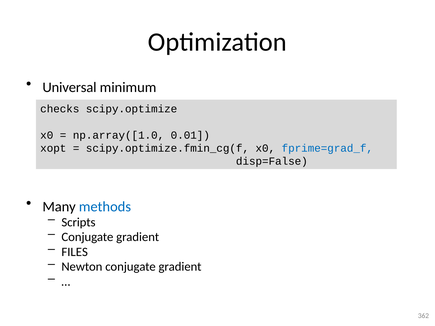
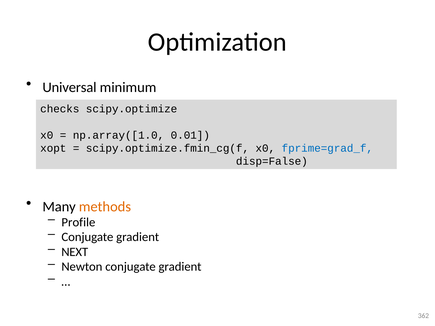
methods colour: blue -> orange
Scripts: Scripts -> Profile
FILES: FILES -> NEXT
